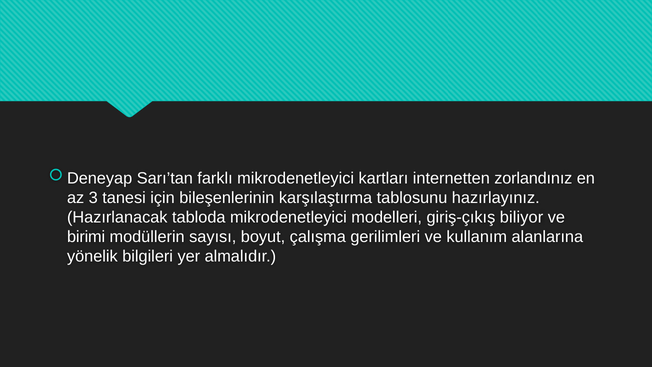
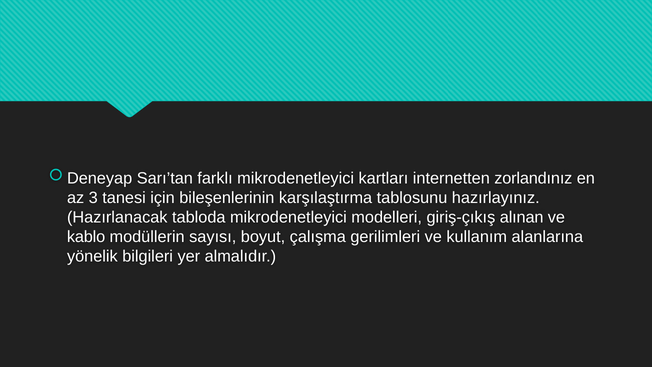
biliyor: biliyor -> alınan
birimi: birimi -> kablo
